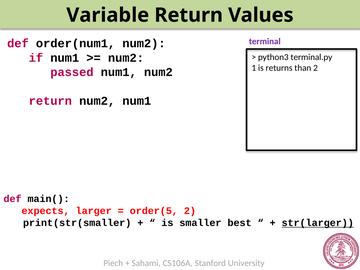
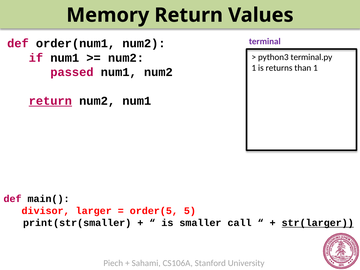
Variable: Variable -> Memory
than 2: 2 -> 1
return at (50, 101) underline: none -> present
expects: expects -> divisor
order(5 2: 2 -> 5
best: best -> call
